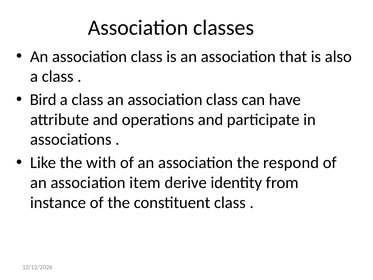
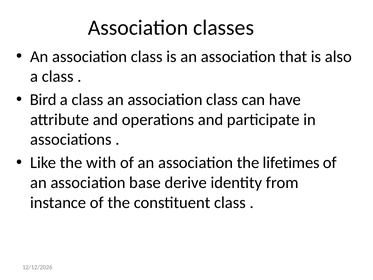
respond: respond -> lifetimes
item: item -> base
